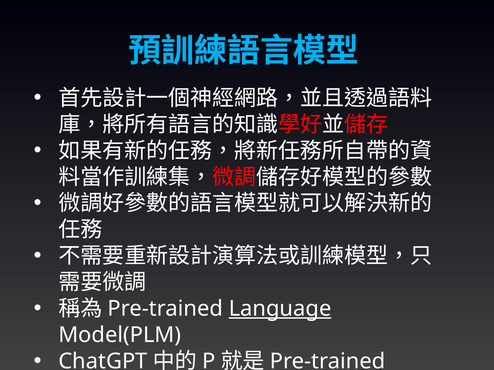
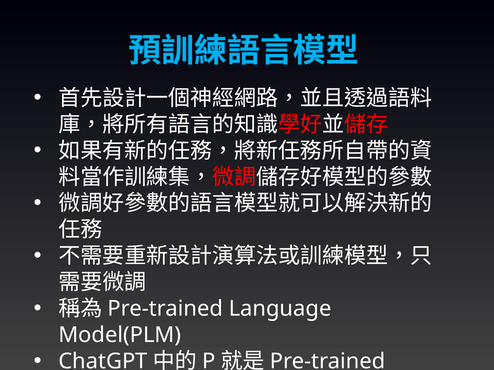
Language underline: present -> none
